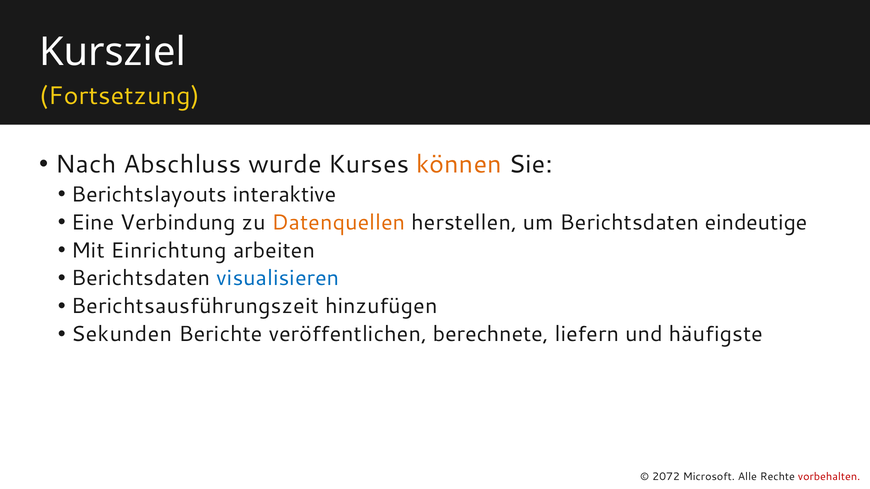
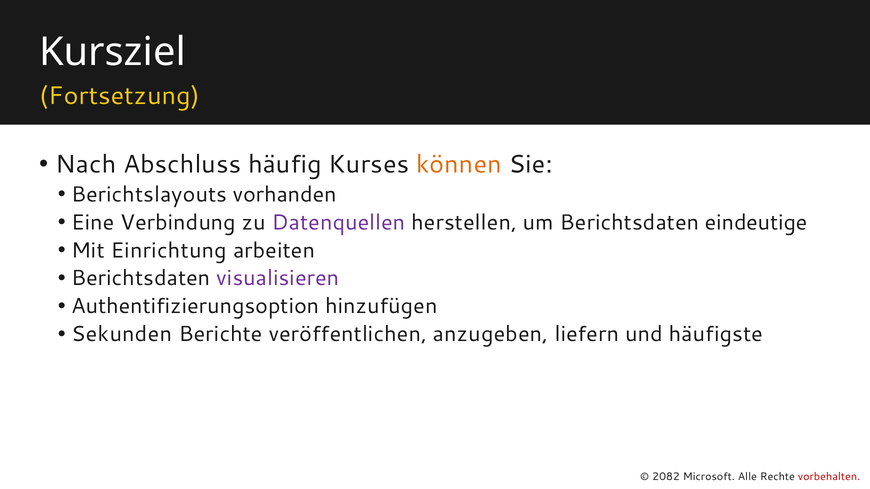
wurde: wurde -> häufig
interaktive: interaktive -> vorhanden
Datenquellen colour: orange -> purple
visualisieren colour: blue -> purple
Berichtsausführungszeit: Berichtsausführungszeit -> Authentifizierungsoption
berechnete: berechnete -> anzugeben
2072: 2072 -> 2082
